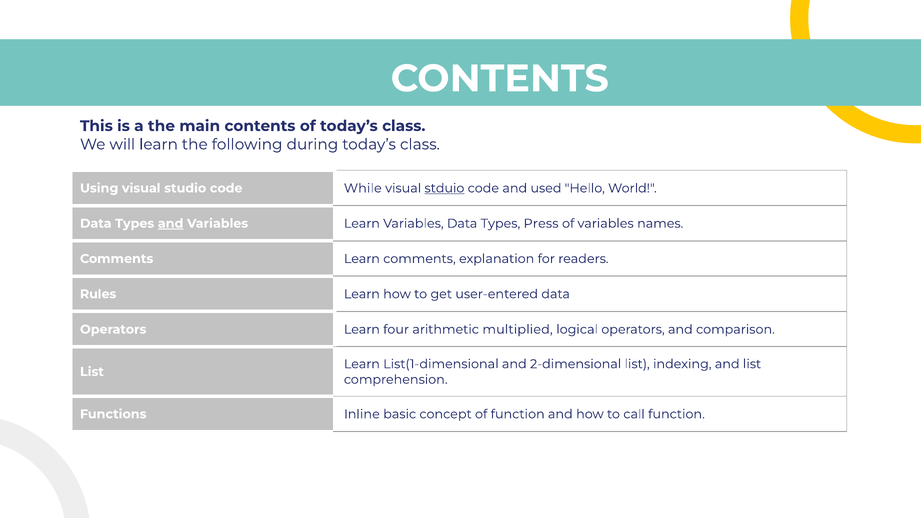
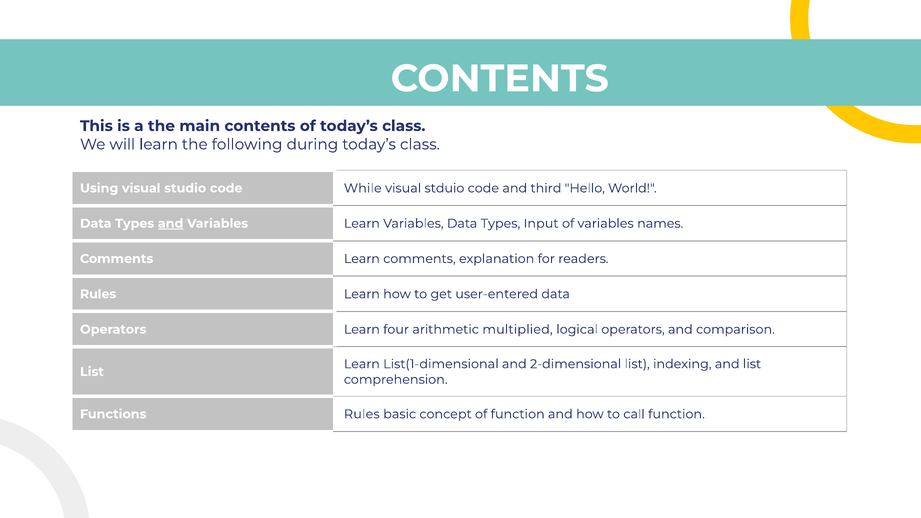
stduio underline: present -> none
used: used -> third
Press: Press -> Input
Functions Inline: Inline -> Rules
